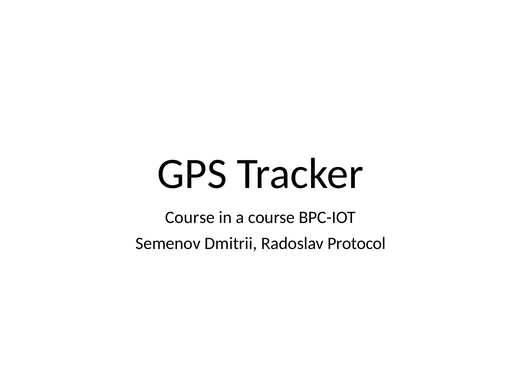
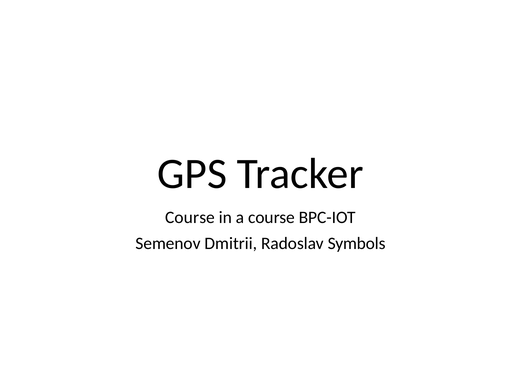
Protocol: Protocol -> Symbols
